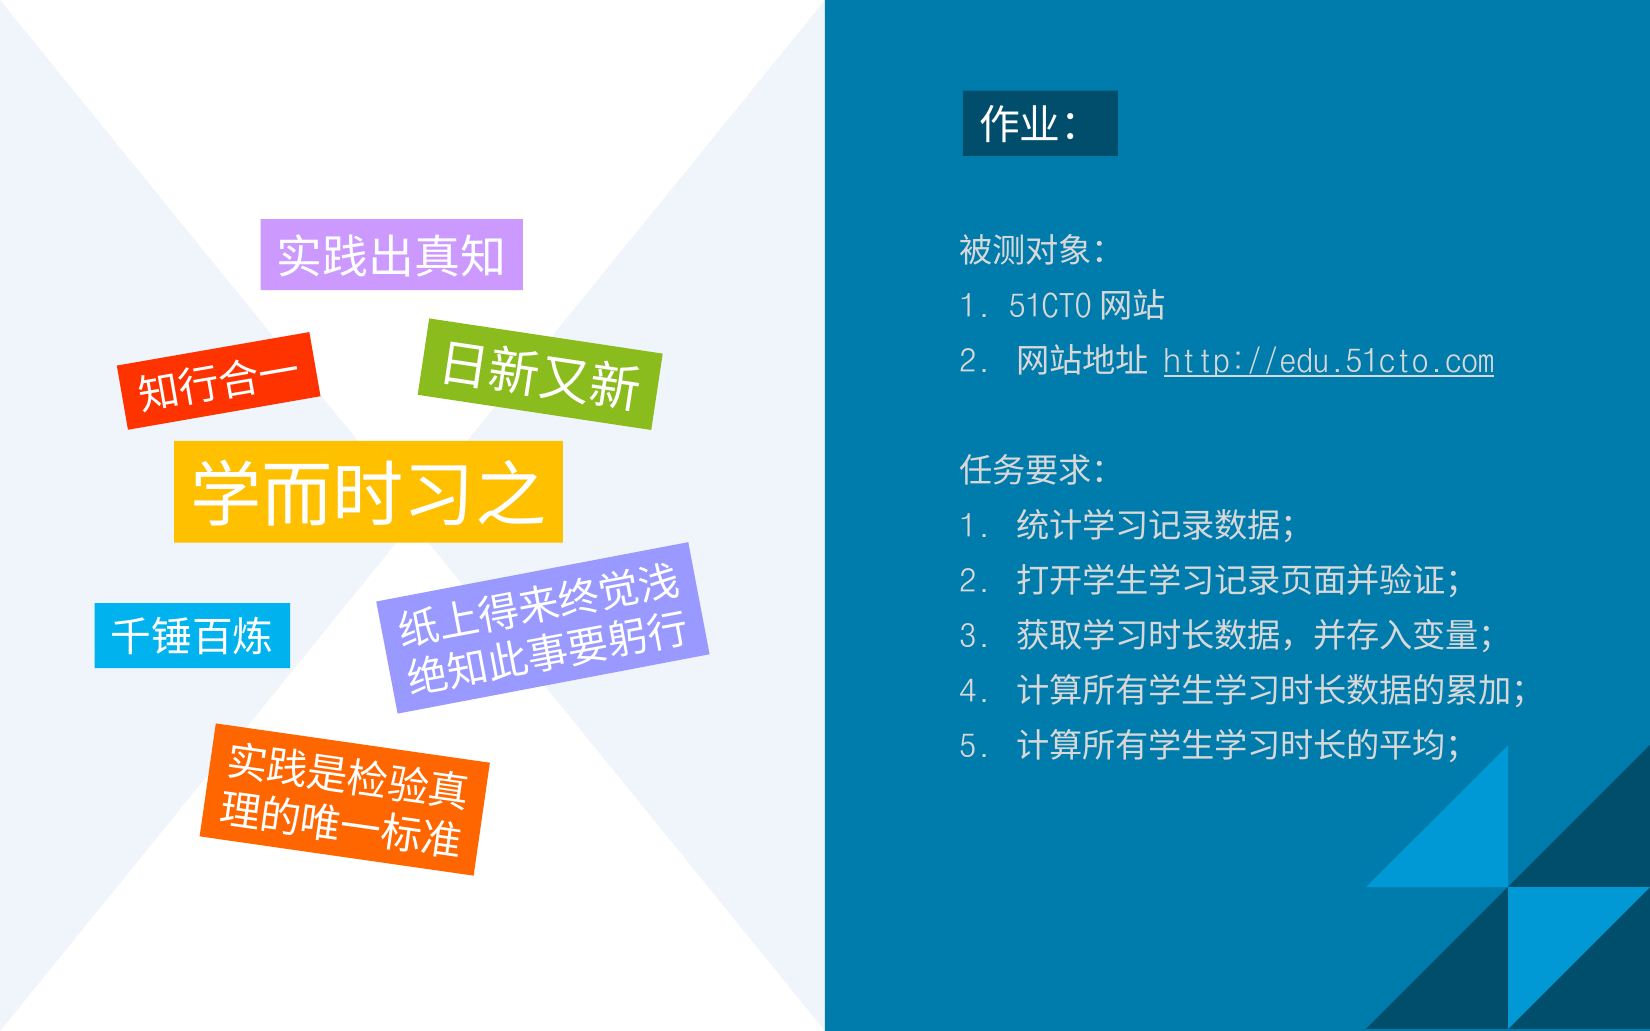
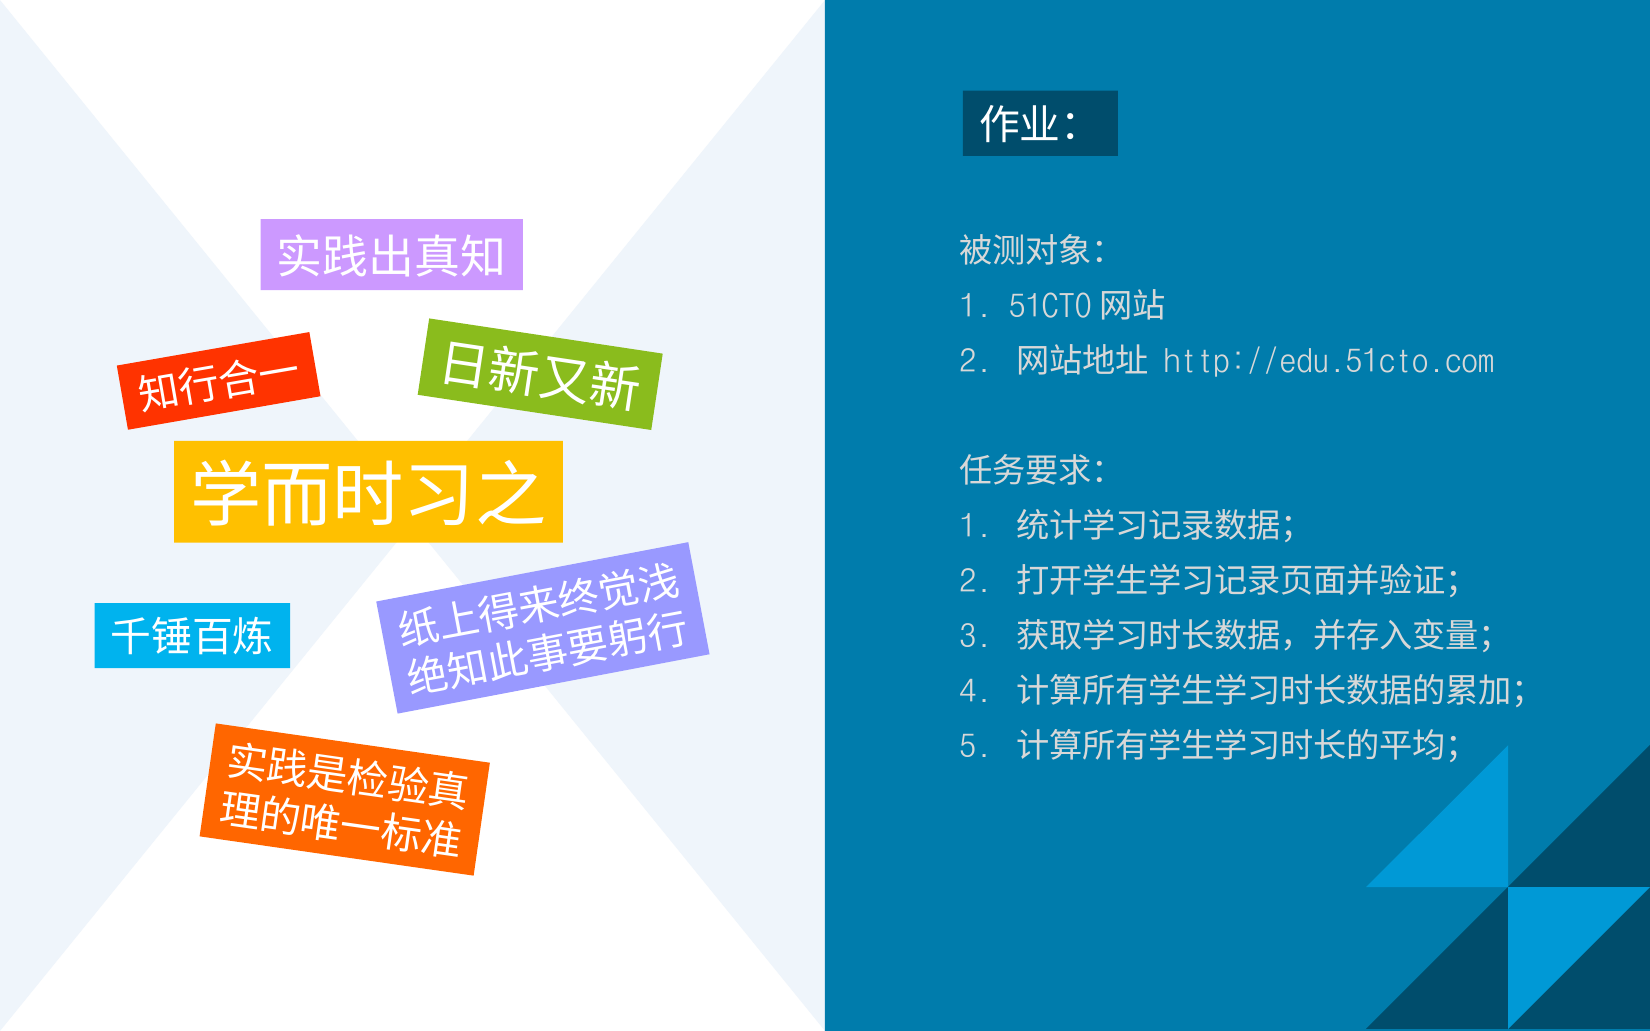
http://edu.51cto.com underline: present -> none
